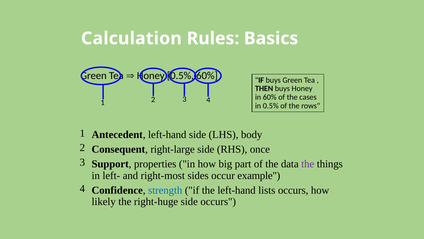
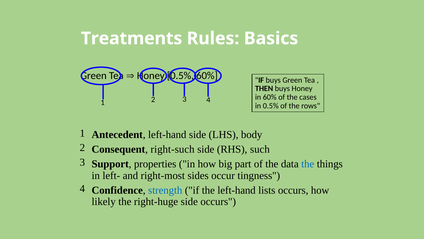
Calculation: Calculation -> Treatments
right-large: right-large -> right-such
once: once -> such
the at (308, 164) colour: purple -> blue
example: example -> tingness
